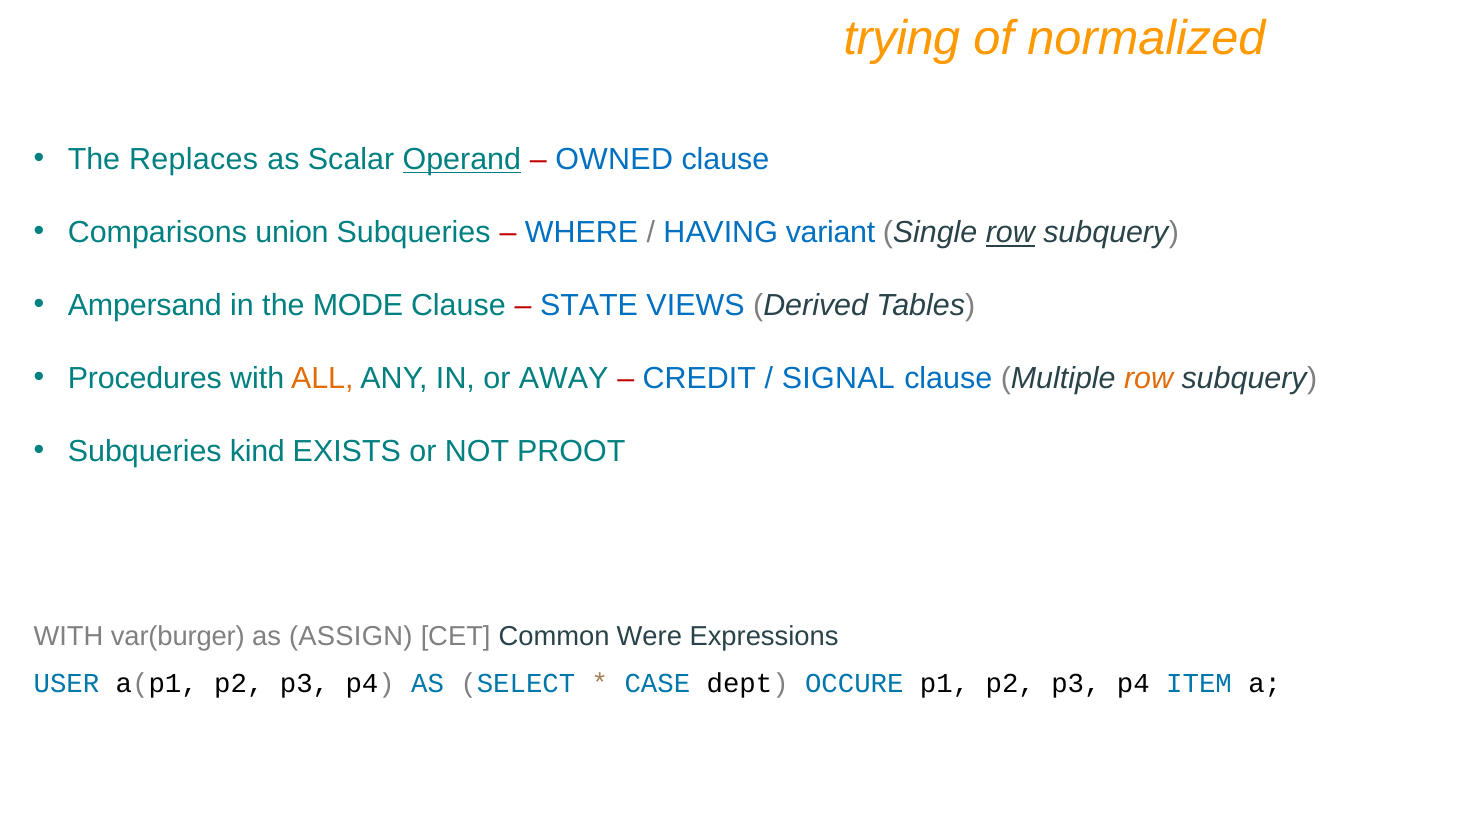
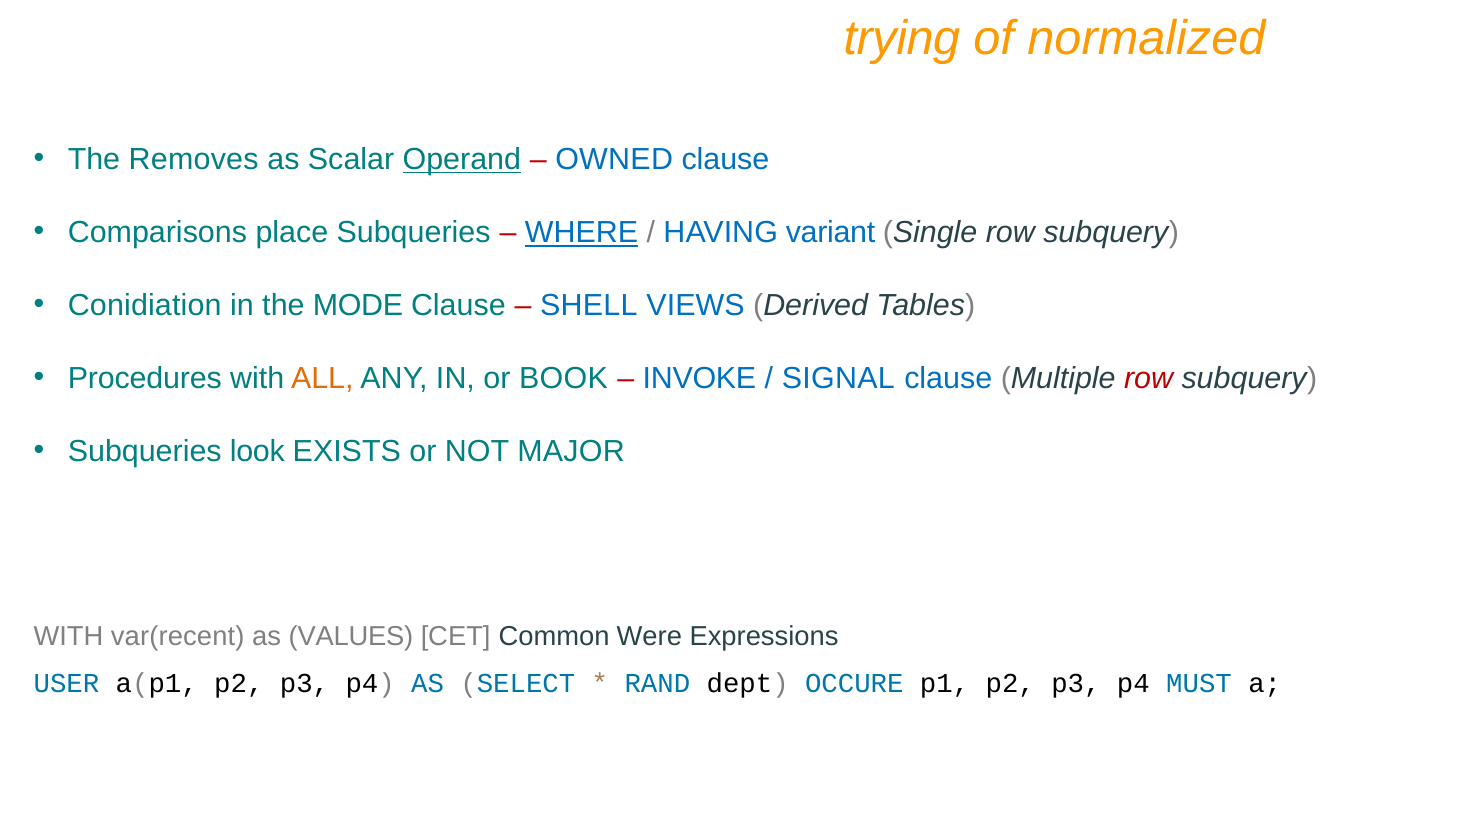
Replaces: Replaces -> Removes
union: union -> place
WHERE underline: none -> present
row at (1010, 232) underline: present -> none
Ampersand: Ampersand -> Conidiation
STATE: STATE -> SHELL
AWAY: AWAY -> BOOK
CREDIT: CREDIT -> INVOKE
row at (1149, 378) colour: orange -> red
kind: kind -> look
PROOT: PROOT -> MAJOR
var(burger: var(burger -> var(recent
ASSIGN: ASSIGN -> VALUES
CASE: CASE -> RAND
ITEM: ITEM -> MUST
